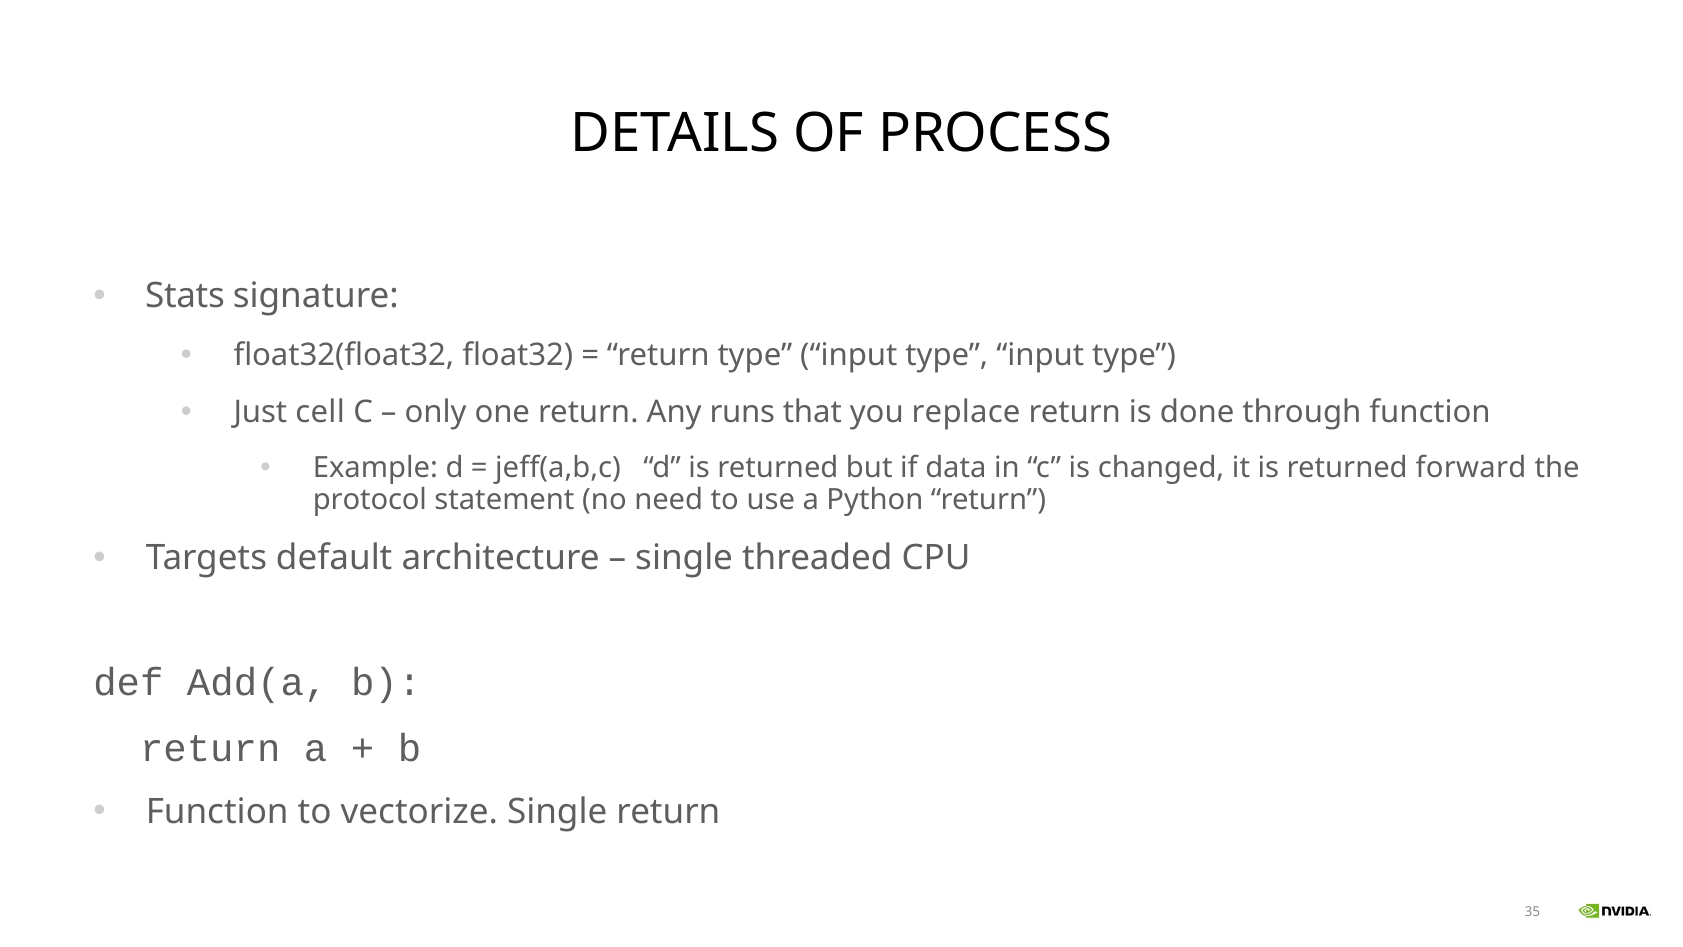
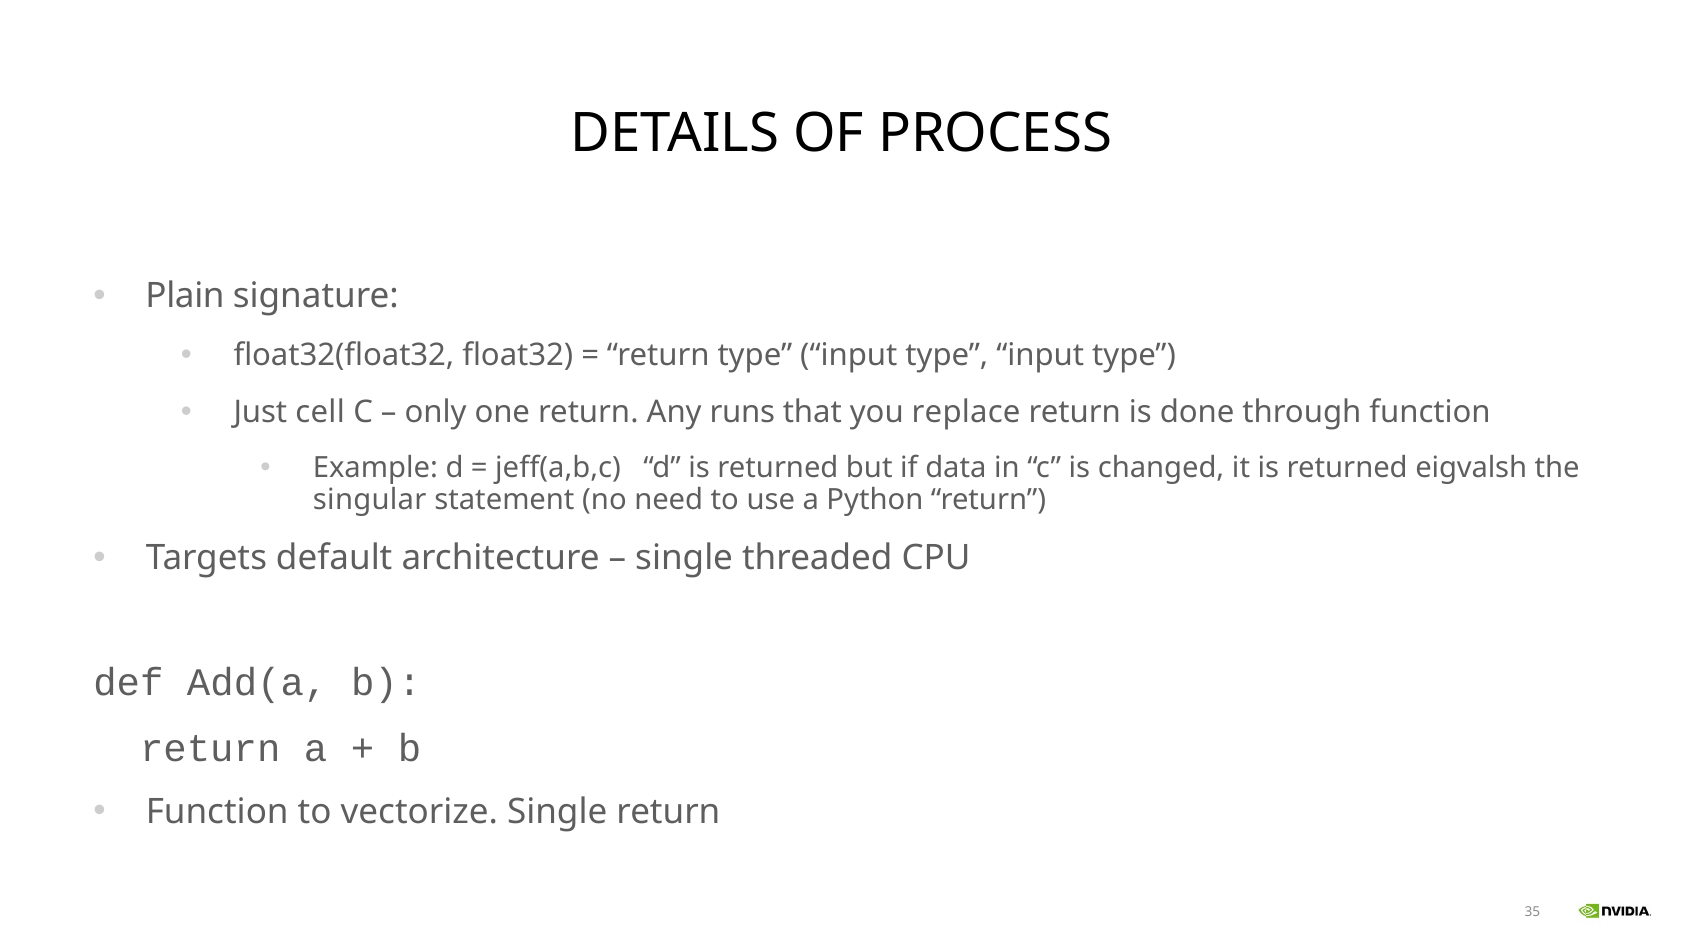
Stats: Stats -> Plain
forward: forward -> eigvalsh
protocol: protocol -> singular
